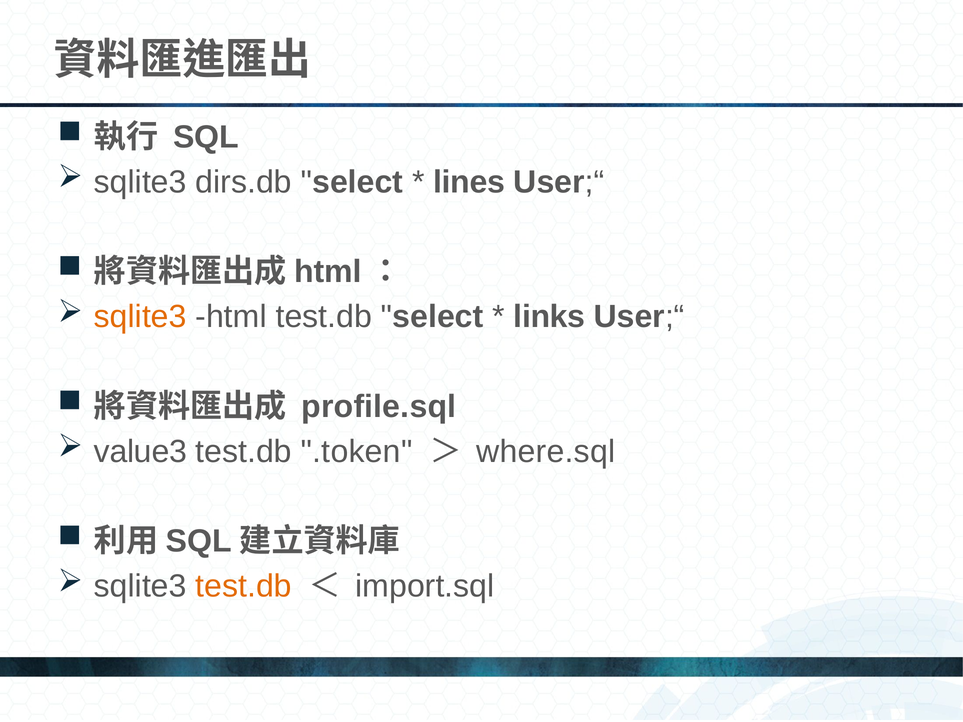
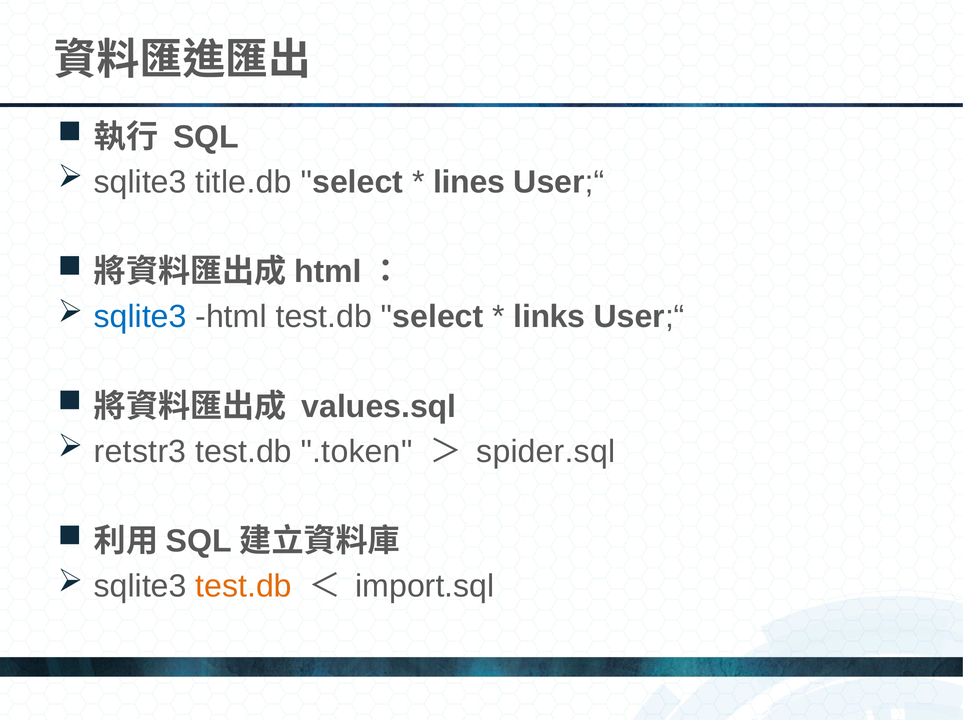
dirs.db: dirs.db -> title.db
sqlite3 at (140, 317) colour: orange -> blue
profile.sql: profile.sql -> values.sql
value3: value3 -> retstr3
where.sql: where.sql -> spider.sql
